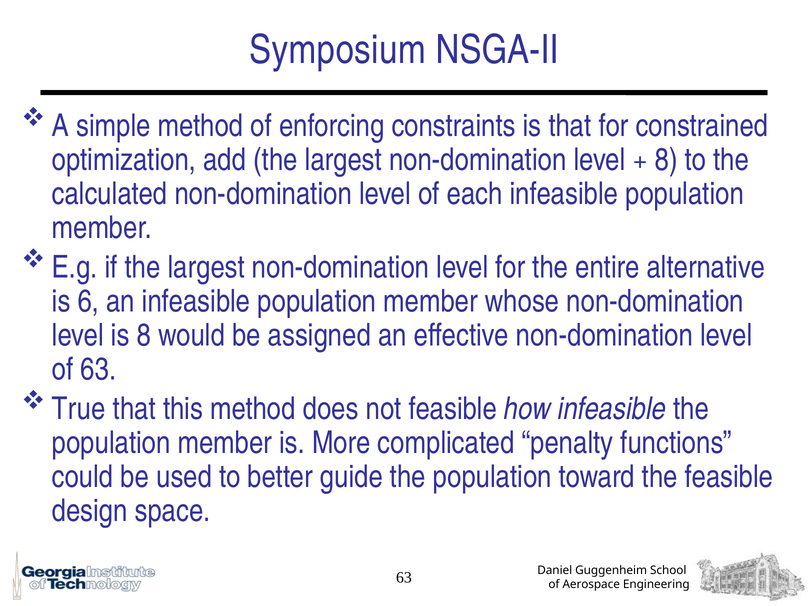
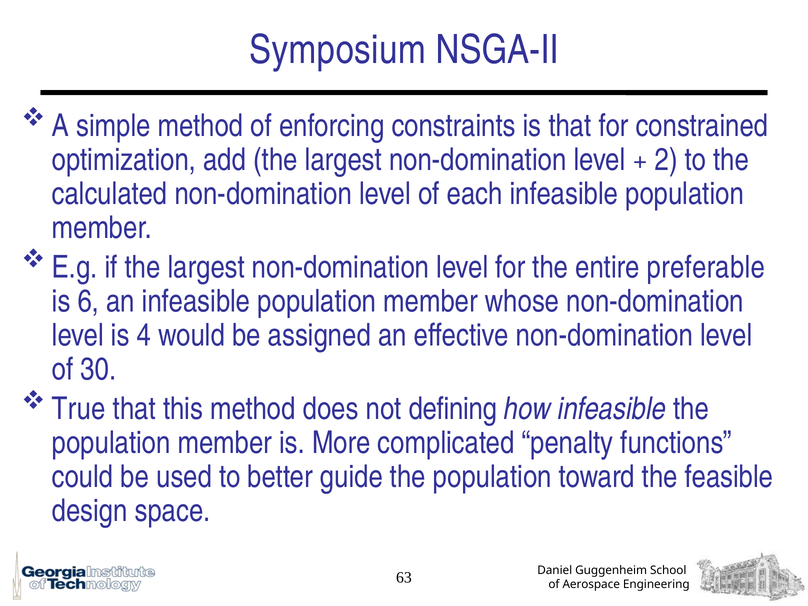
8 at (666, 160): 8 -> 2
alternative: alternative -> preferable
is 8: 8 -> 4
of 63: 63 -> 30
not feasible: feasible -> defining
